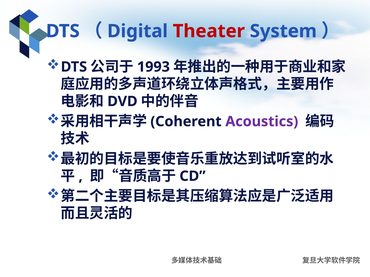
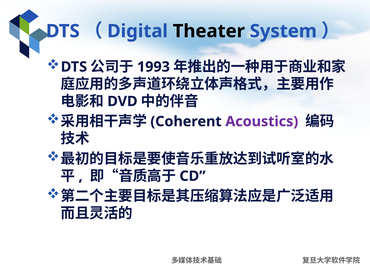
Theater colour: red -> black
